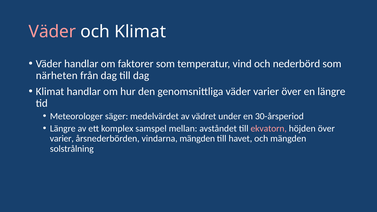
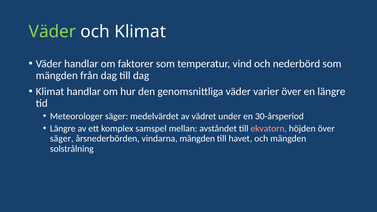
Väder at (52, 32) colour: pink -> light green
närheten at (57, 76): närheten -> mängden
varier at (62, 139): varier -> säger
